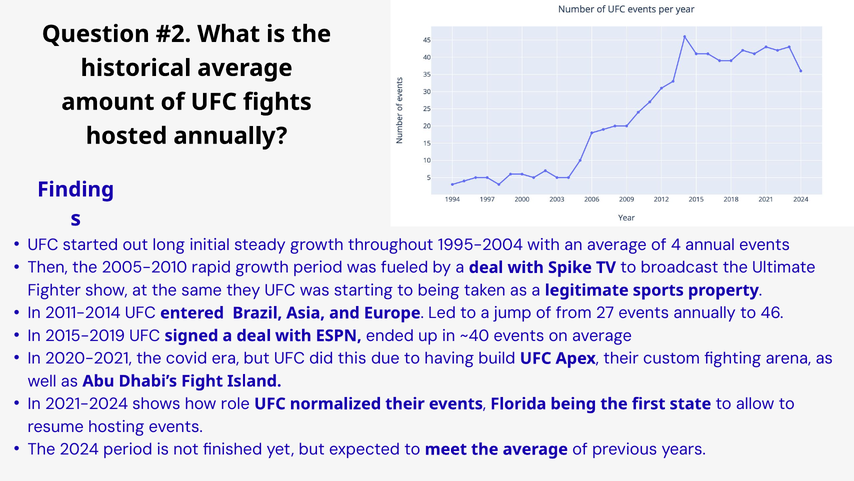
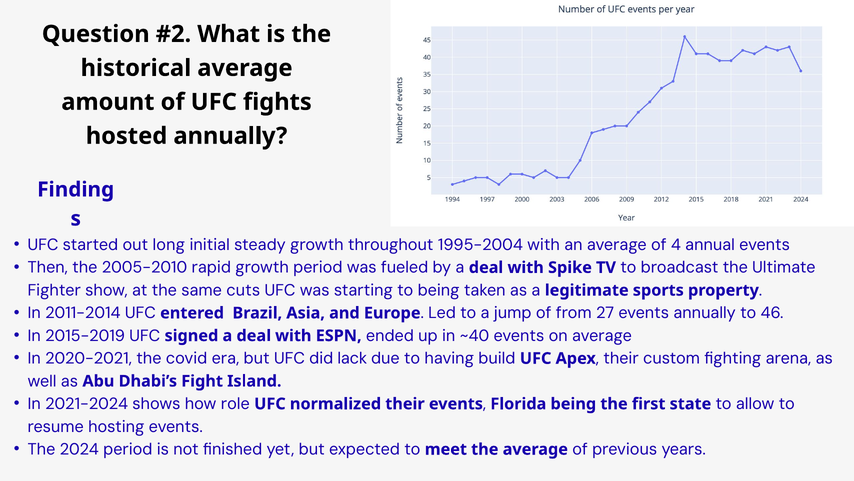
they: they -> cuts
this: this -> lack
